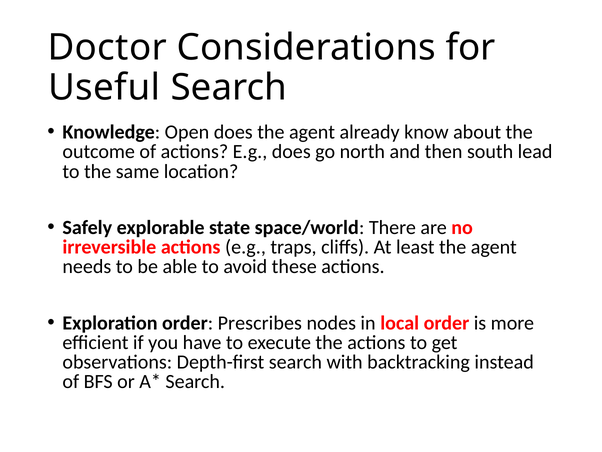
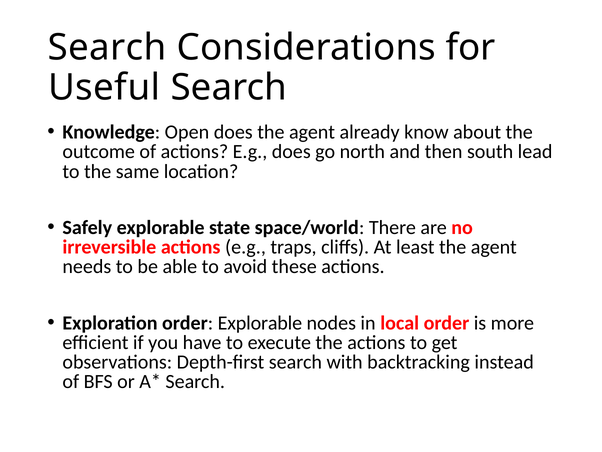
Doctor at (107, 48): Doctor -> Search
order Prescribes: Prescribes -> Explorable
